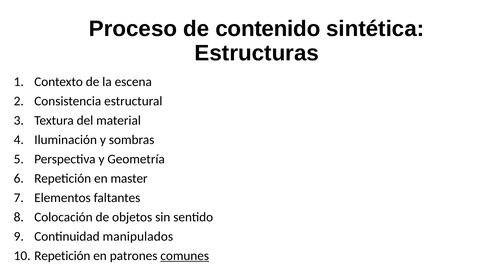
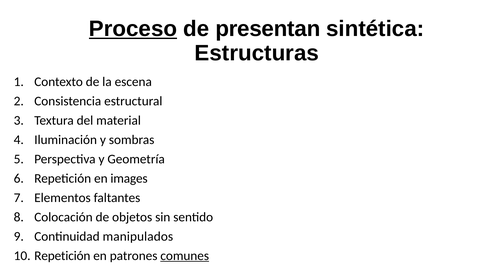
Proceso underline: none -> present
contenido: contenido -> presentan
master: master -> images
